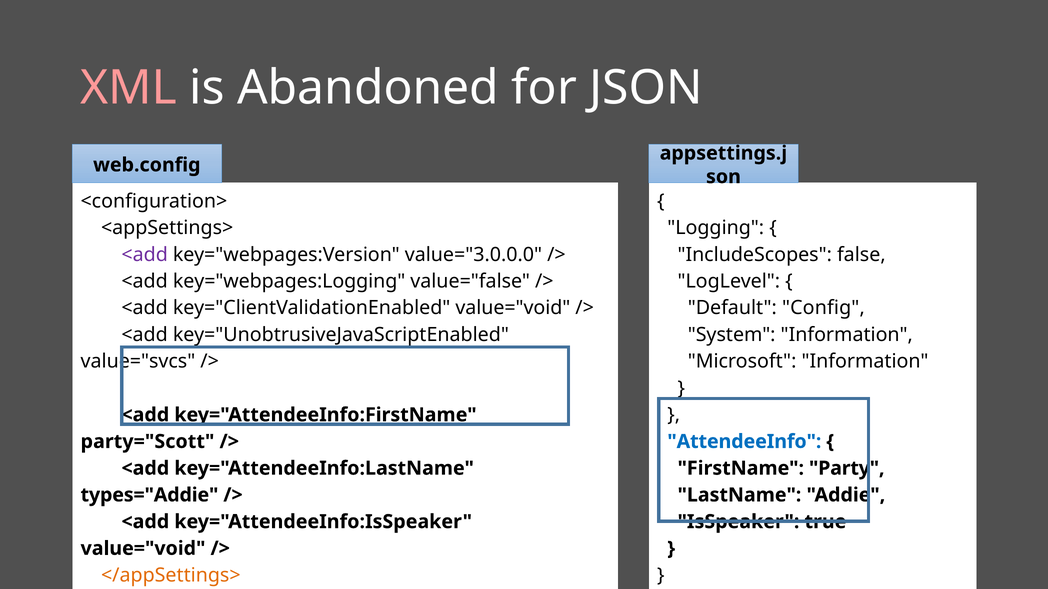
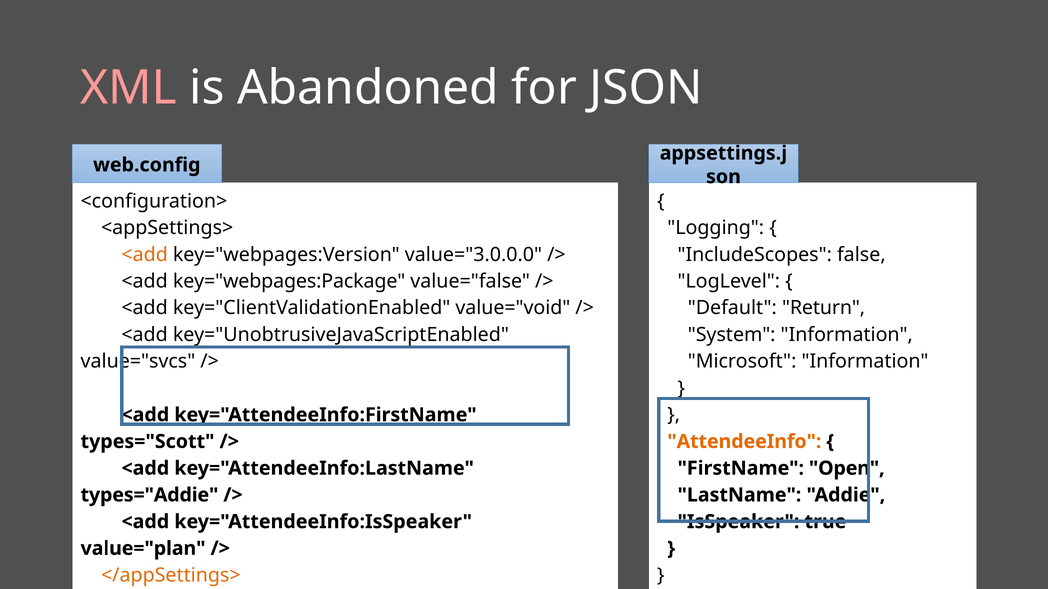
<add at (145, 255) colour: purple -> orange
key="webpages:Logging: key="webpages:Logging -> key="webpages:Package
Config: Config -> Return
party="Scott: party="Scott -> types="Scott
AttendeeInfo colour: blue -> orange
Party: Party -> Open
value="void at (143, 549): value="void -> value="plan
